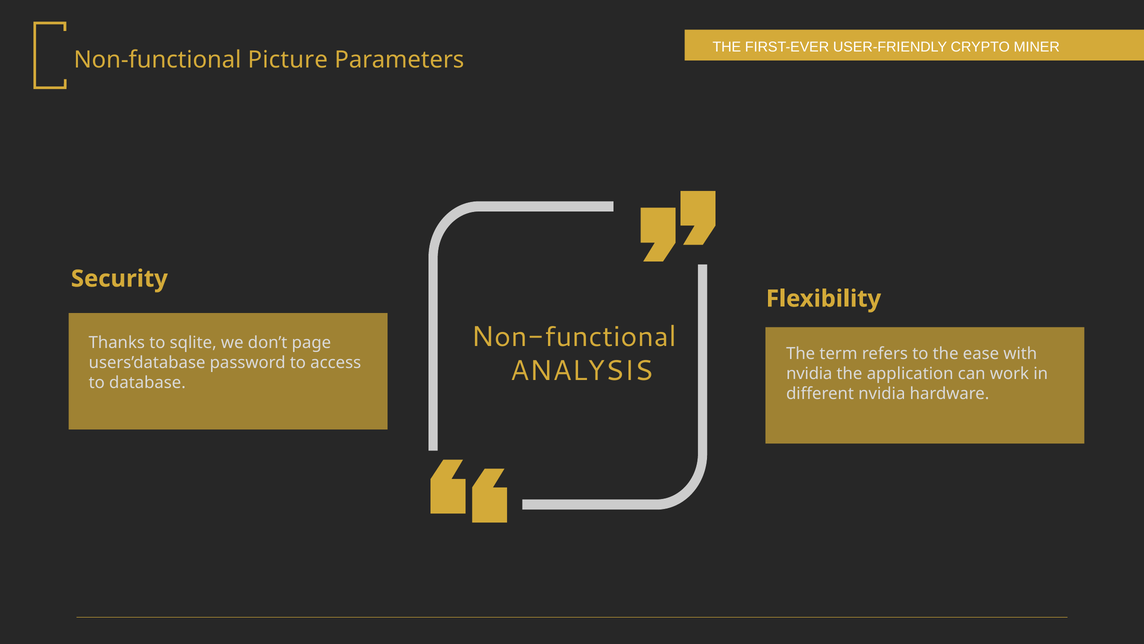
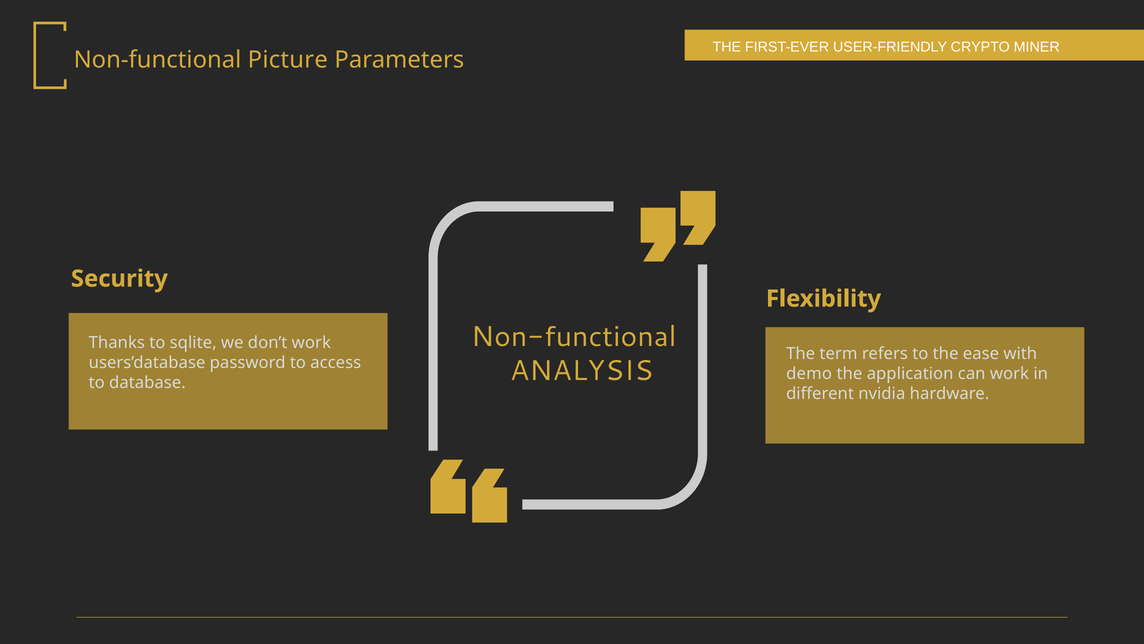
don’t page: page -> work
nvidia at (809, 374): nvidia -> demo
